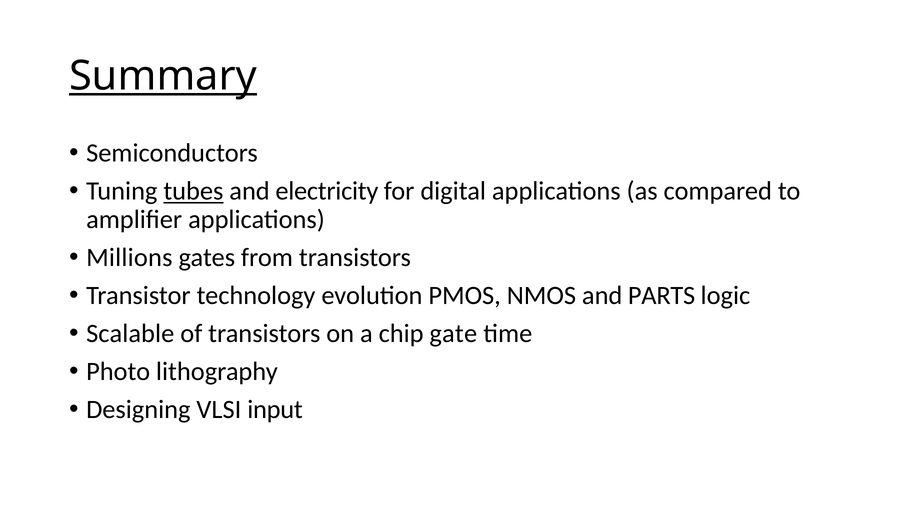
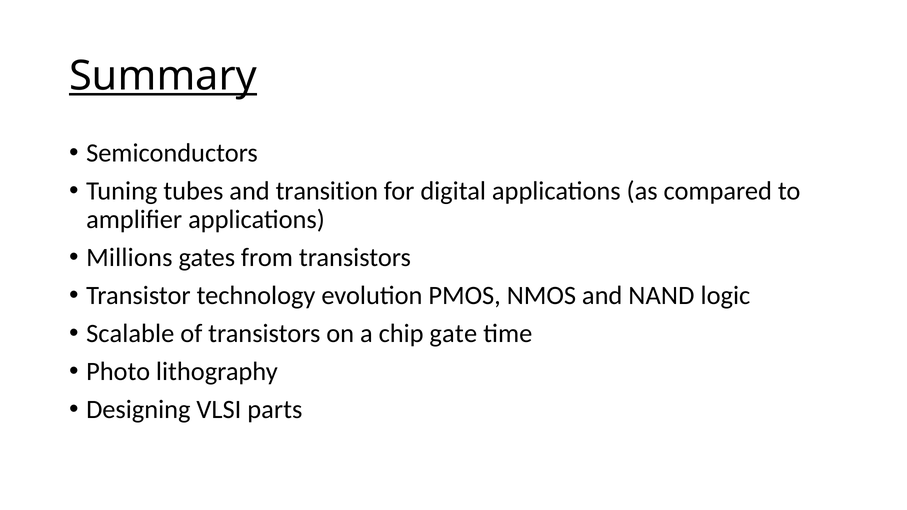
tubes underline: present -> none
electricity: electricity -> transition
PARTS: PARTS -> NAND
input: input -> parts
